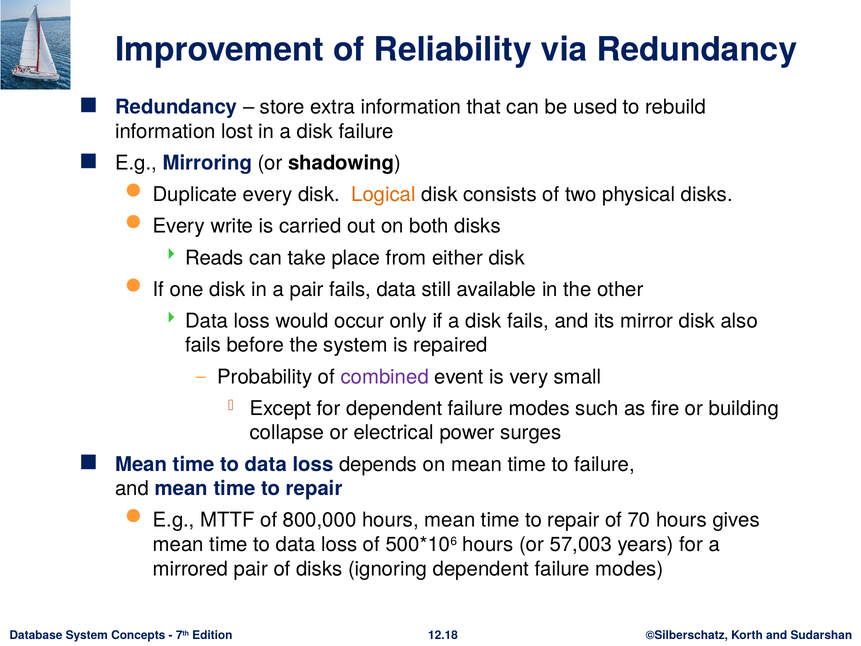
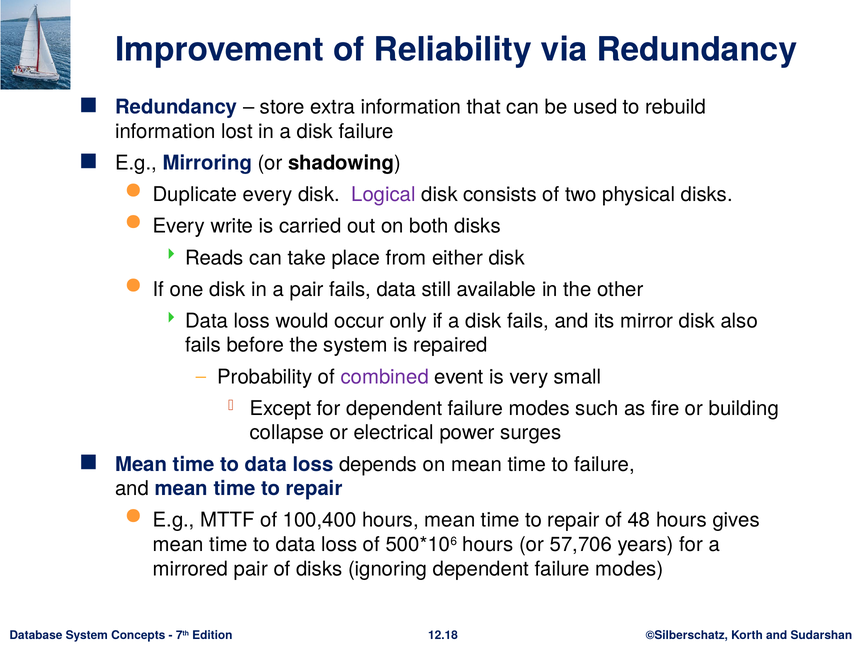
Logical colour: orange -> purple
800,000: 800,000 -> 100,400
70: 70 -> 48
57,003: 57,003 -> 57,706
